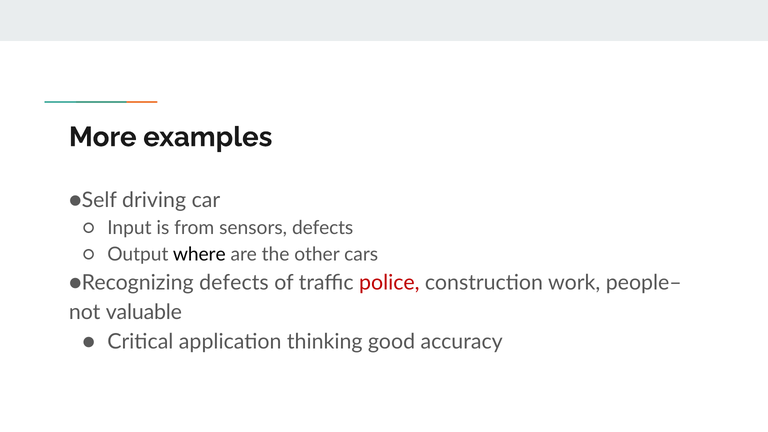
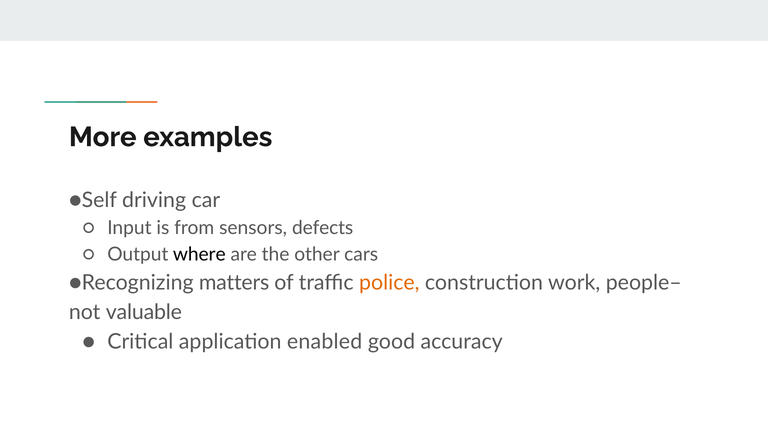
defects at (234, 283): defects -> matters
police colour: red -> orange
thinking: thinking -> enabled
